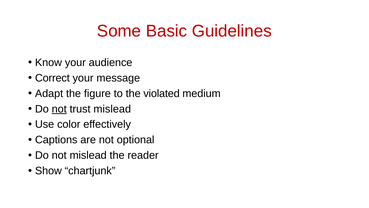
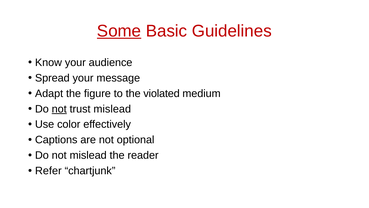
Some underline: none -> present
Correct: Correct -> Spread
Show: Show -> Refer
